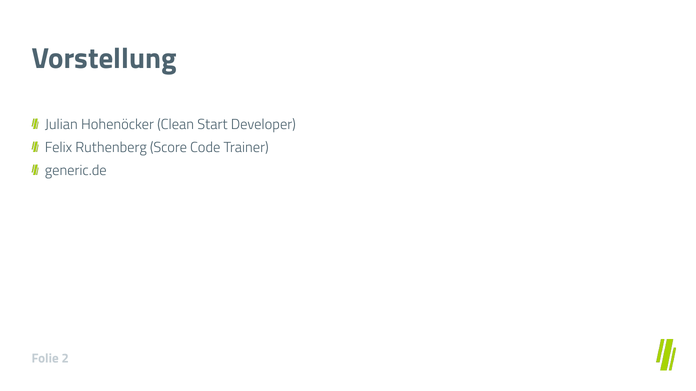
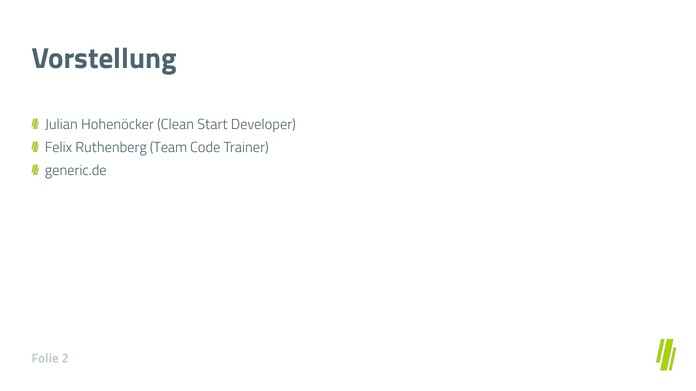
Score: Score -> Team
